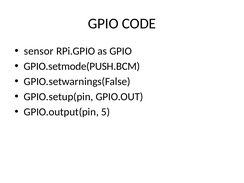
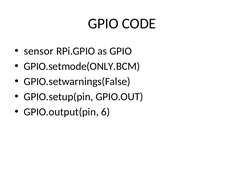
GPIO.setmode(PUSH.BCM: GPIO.setmode(PUSH.BCM -> GPIO.setmode(ONLY.BCM
5: 5 -> 6
